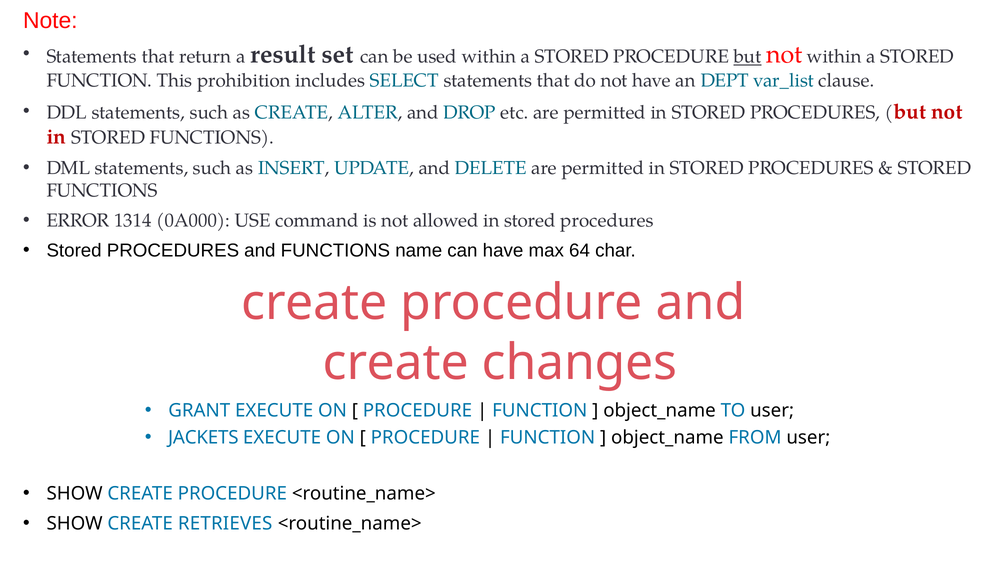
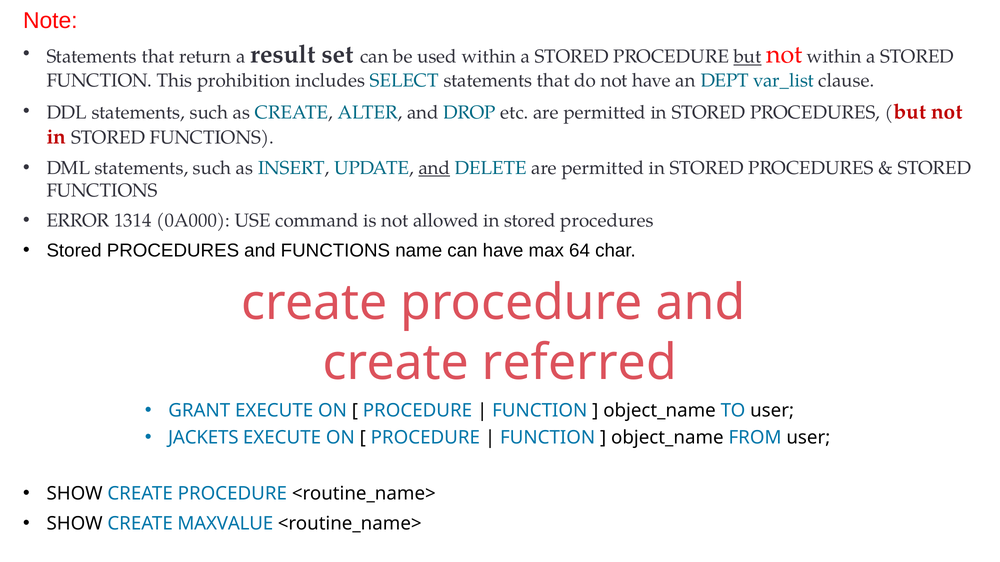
and at (434, 168) underline: none -> present
changes: changes -> referred
RETRIEVES: RETRIEVES -> MAXVALUE
